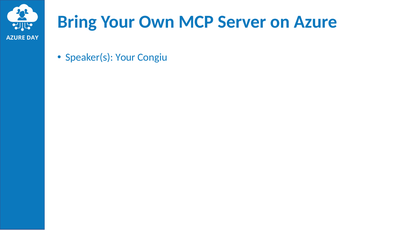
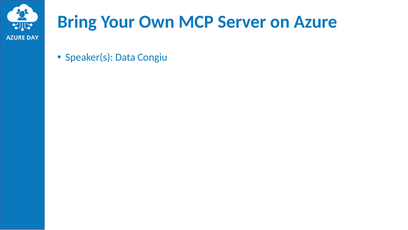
Speaker(s Your: Your -> Data
